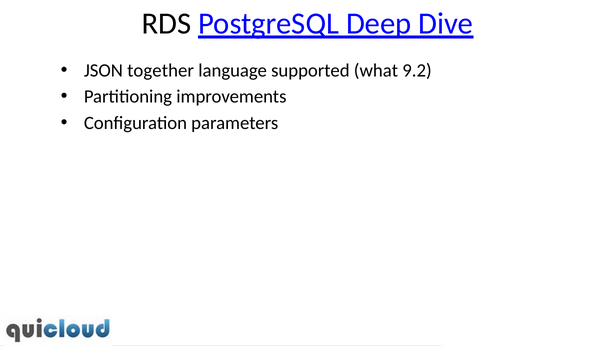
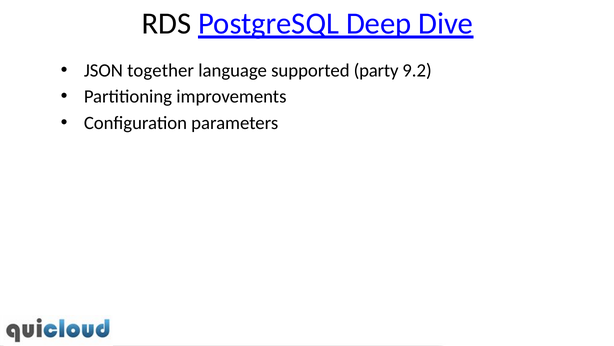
what: what -> party
